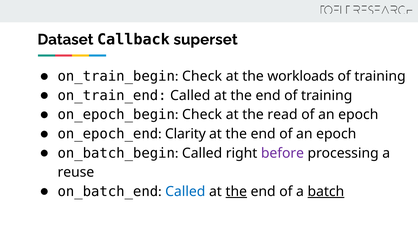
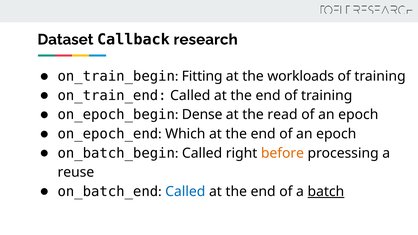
superset: superset -> research
on_train_begin Check: Check -> Fitting
on_epoch_begin Check: Check -> Dense
Clarity: Clarity -> Which
before colour: purple -> orange
the at (236, 192) underline: present -> none
